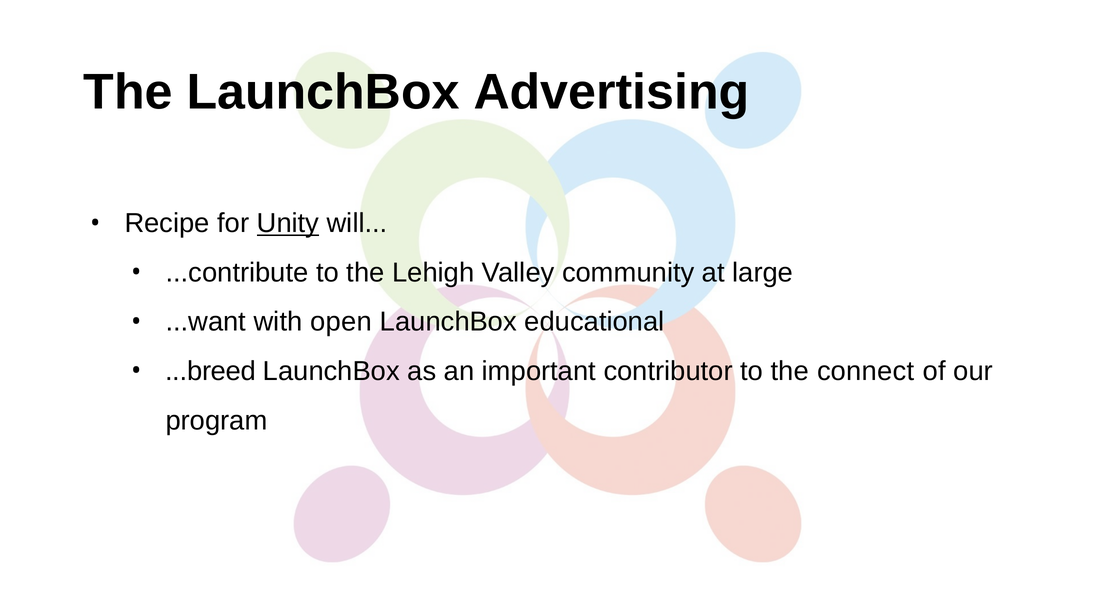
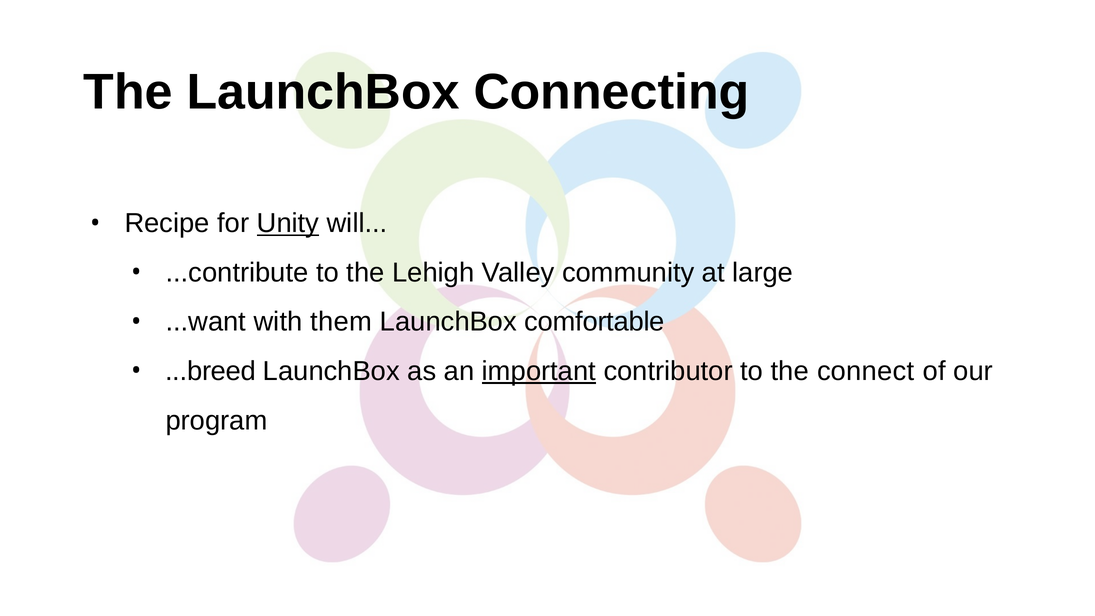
Advertising: Advertising -> Connecting
open: open -> them
educational: educational -> comfortable
important underline: none -> present
